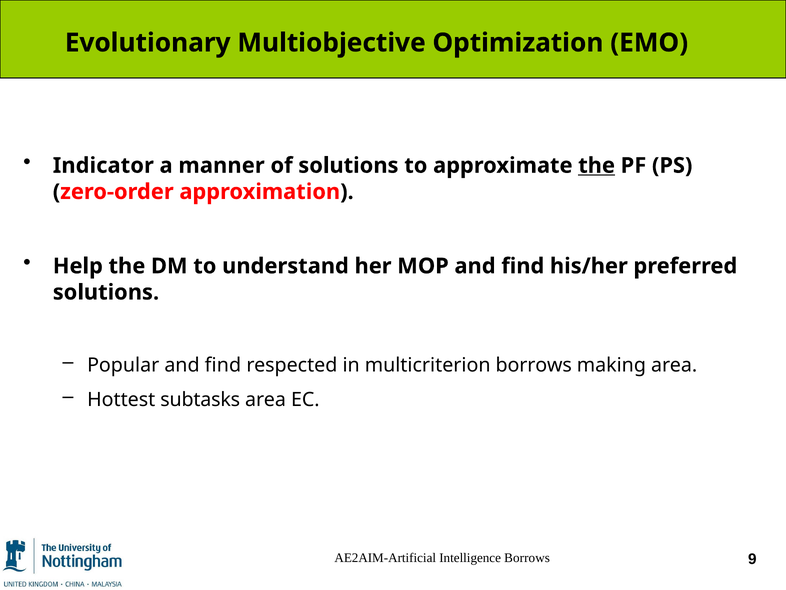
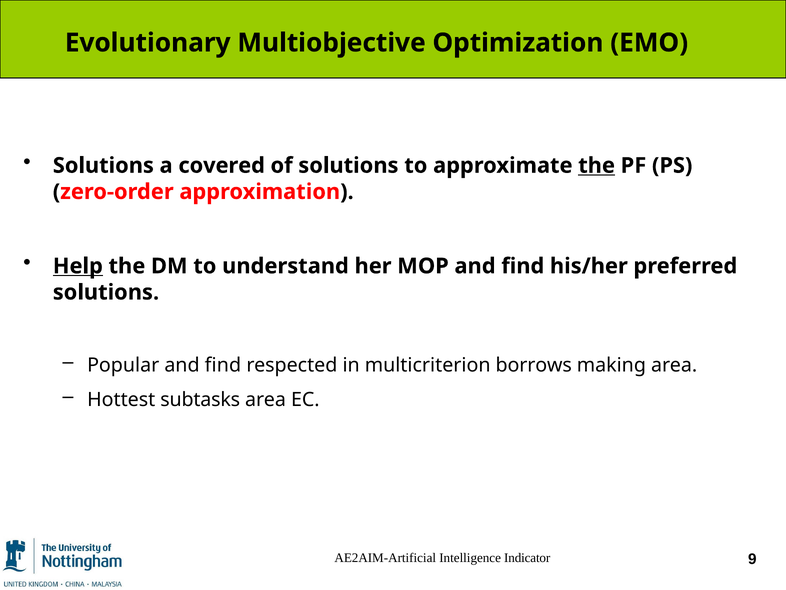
Indicator at (103, 165): Indicator -> Solutions
manner: manner -> covered
Help underline: none -> present
Intelligence Borrows: Borrows -> Indicator
